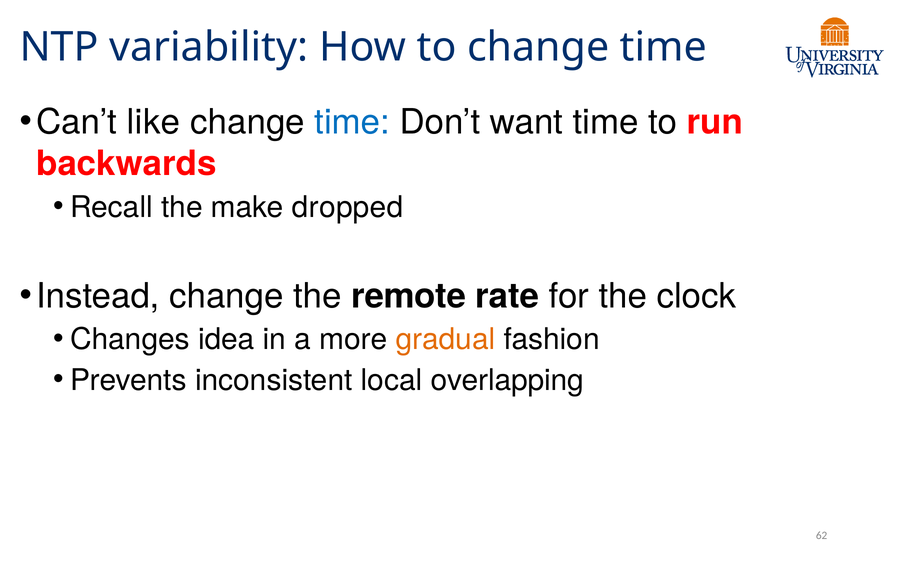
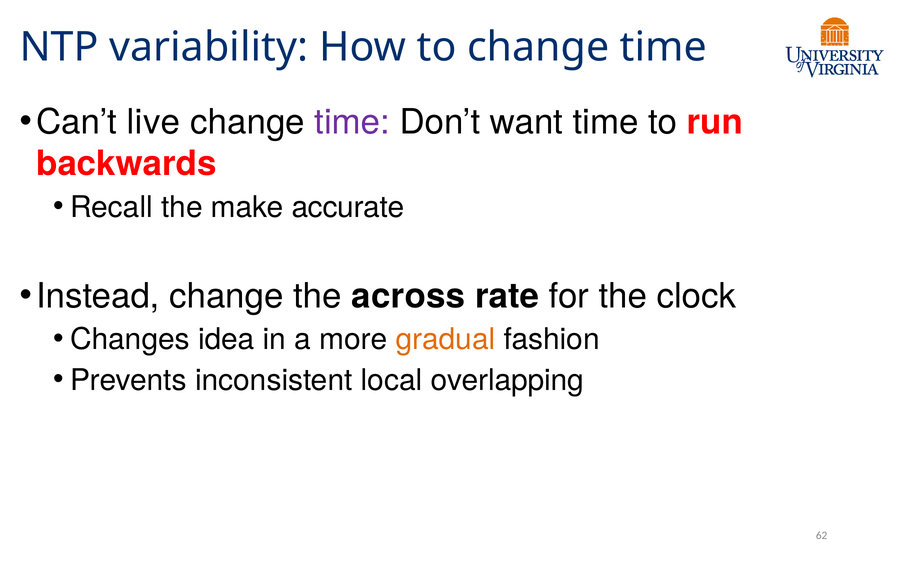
like: like -> live
time at (352, 122) colour: blue -> purple
dropped: dropped -> accurate
remote: remote -> across
